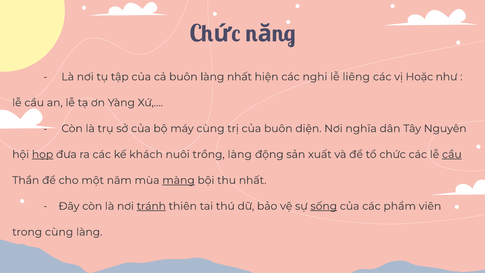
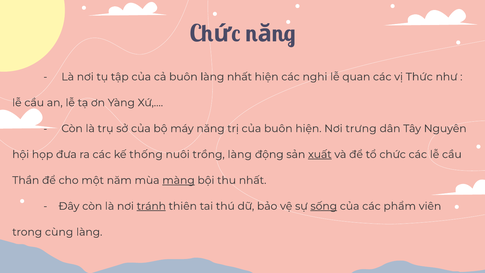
liêng: liêng -> quan
Hoặc: Hoặc -> Thức
máy cùng: cùng -> năng
buôn diện: diện -> hiện
nghĩa: nghĩa -> trưng
họp underline: present -> none
khách: khách -> thống
xuất underline: none -> present
cầu at (452, 154) underline: present -> none
